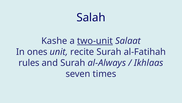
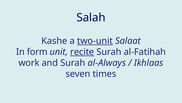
ones: ones -> form
recite underline: none -> present
rules: rules -> work
